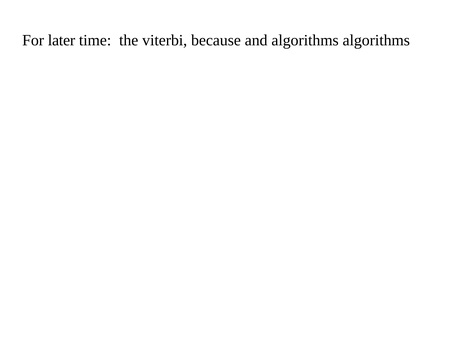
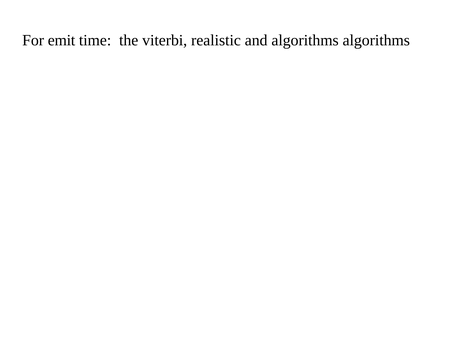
later: later -> emit
because: because -> realistic
